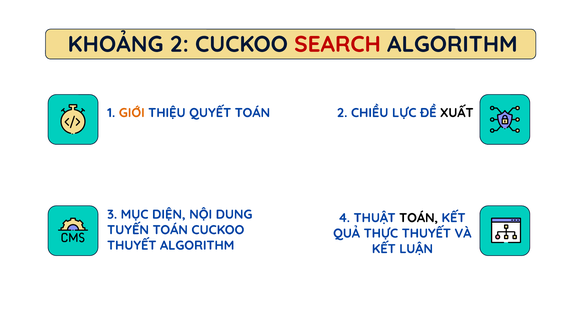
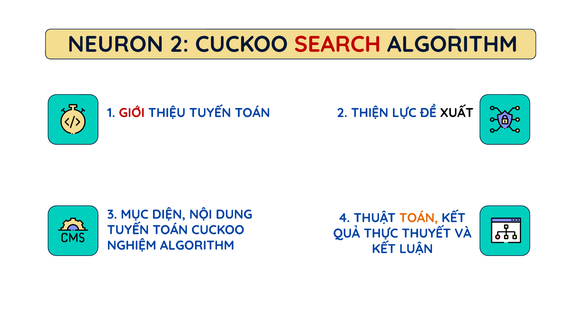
KHOẢNG: KHOẢNG -> NEURON
GIỚI colour: orange -> red
THIỆU QUYẾT: QUYẾT -> TUYẾN
CHIỀU: CHIỀU -> THIỆN
TOÁN at (419, 218) colour: black -> orange
THUYẾT at (132, 246): THUYẾT -> NGHIỆM
